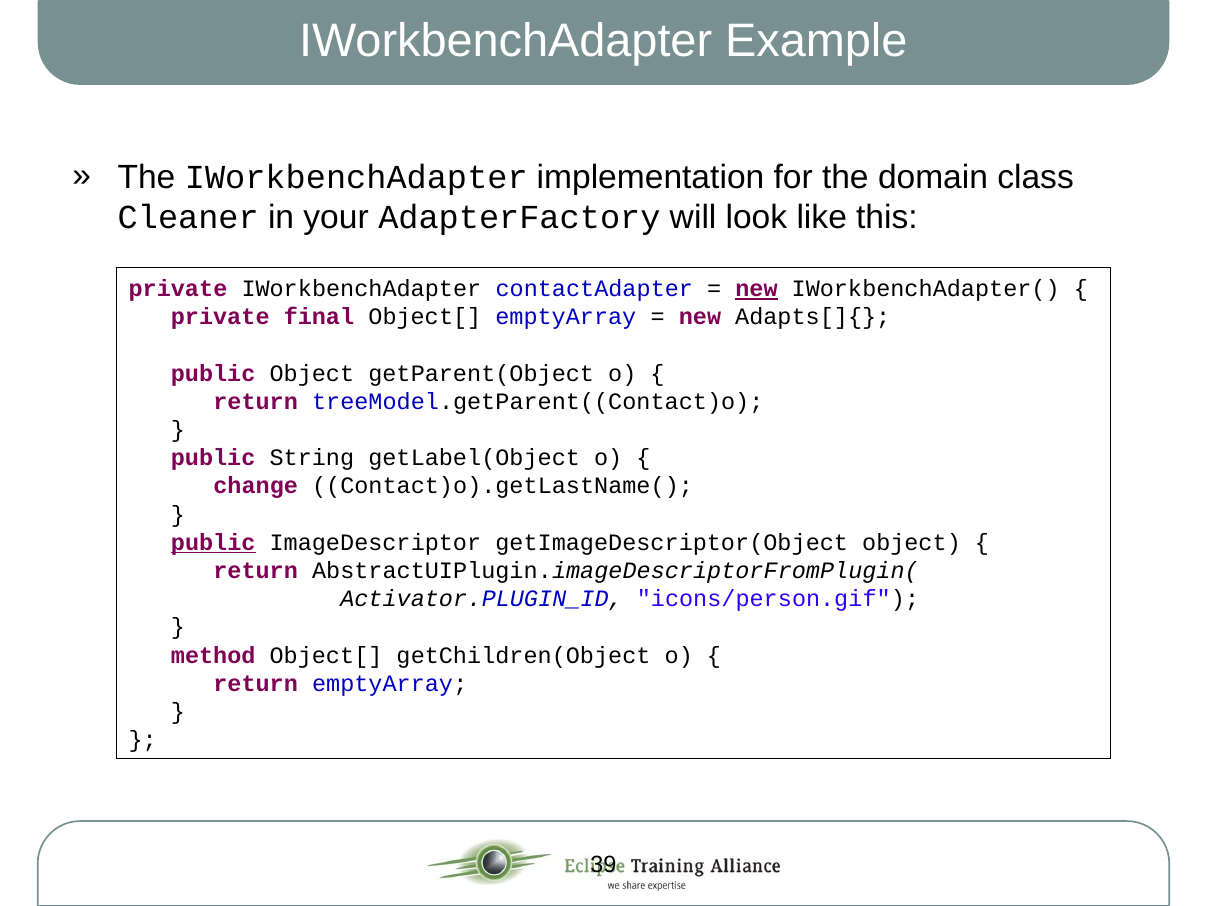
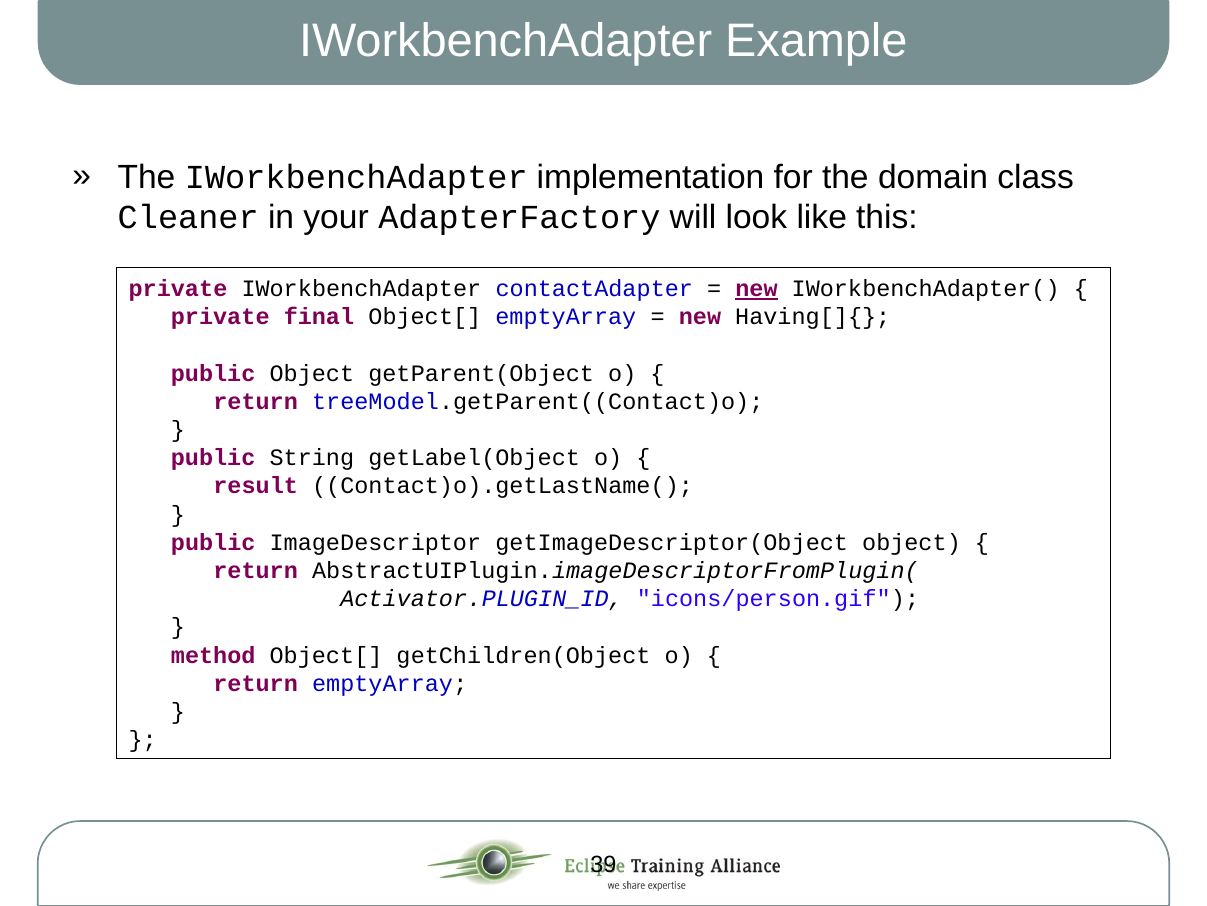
Adapts[]{: Adapts[]{ -> Having[]{
change: change -> result
public at (213, 542) underline: present -> none
